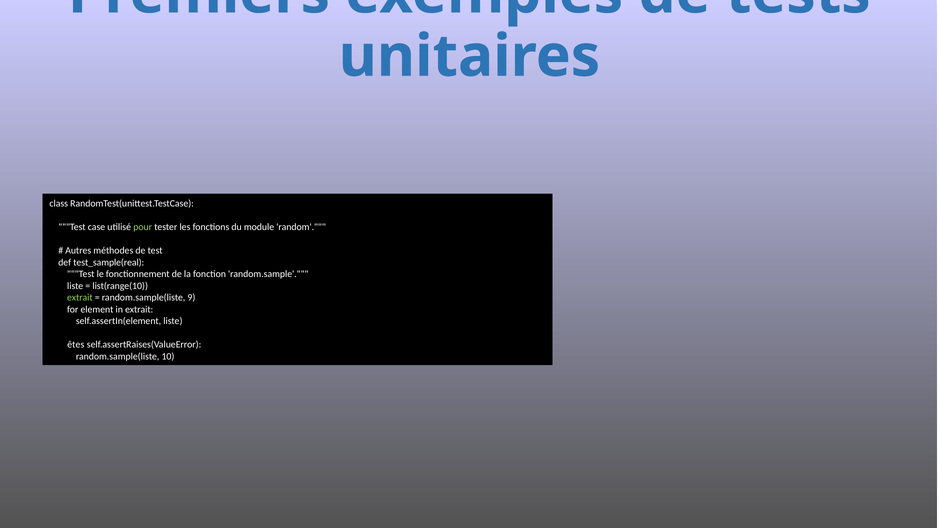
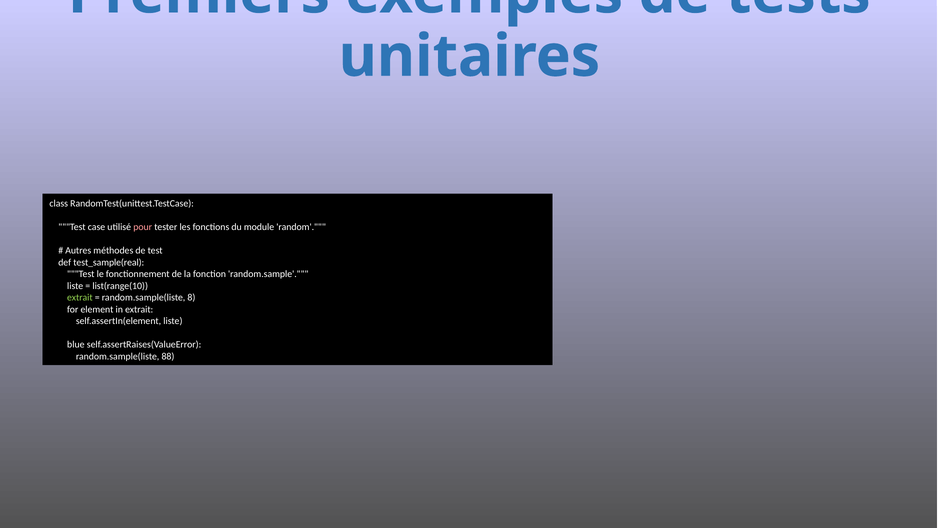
pour colour: light green -> pink
9: 9 -> 8
êtes: êtes -> blue
10: 10 -> 88
